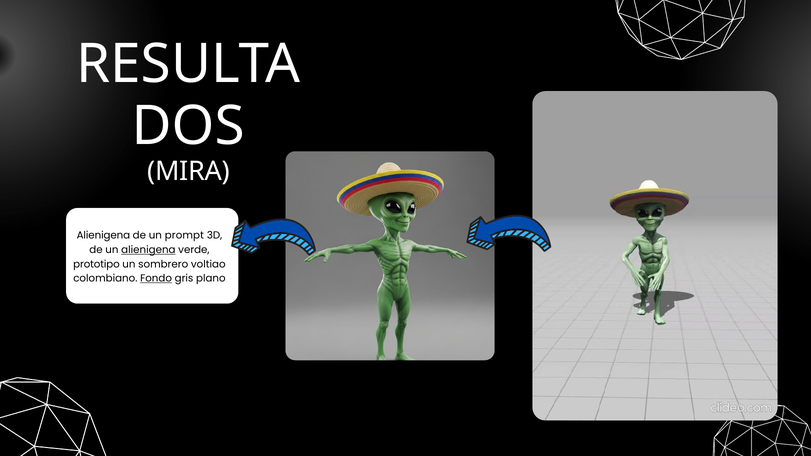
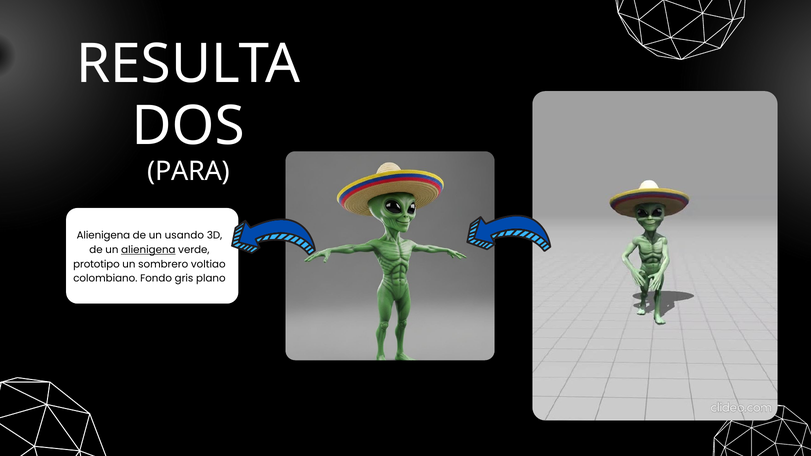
MIRA: MIRA -> PARA
prompt: prompt -> usando
Fondo underline: present -> none
